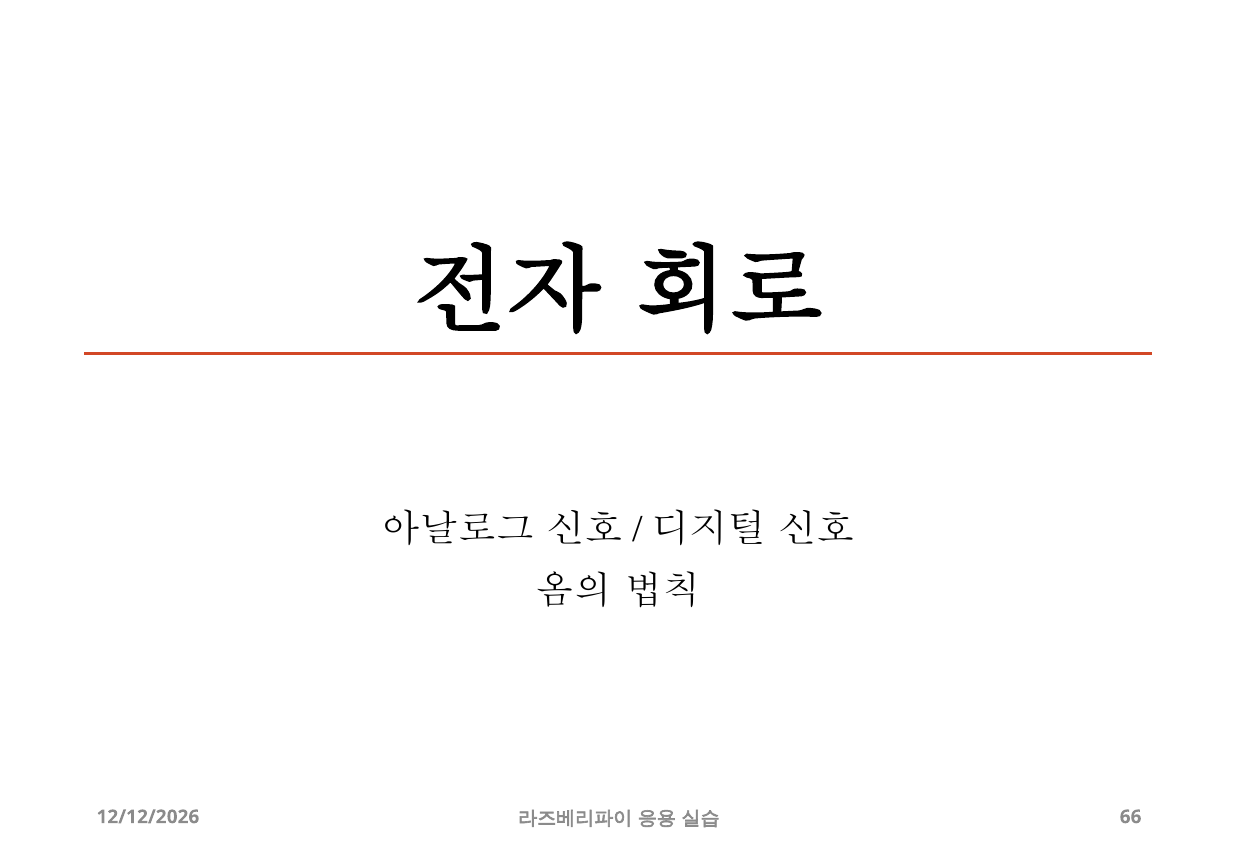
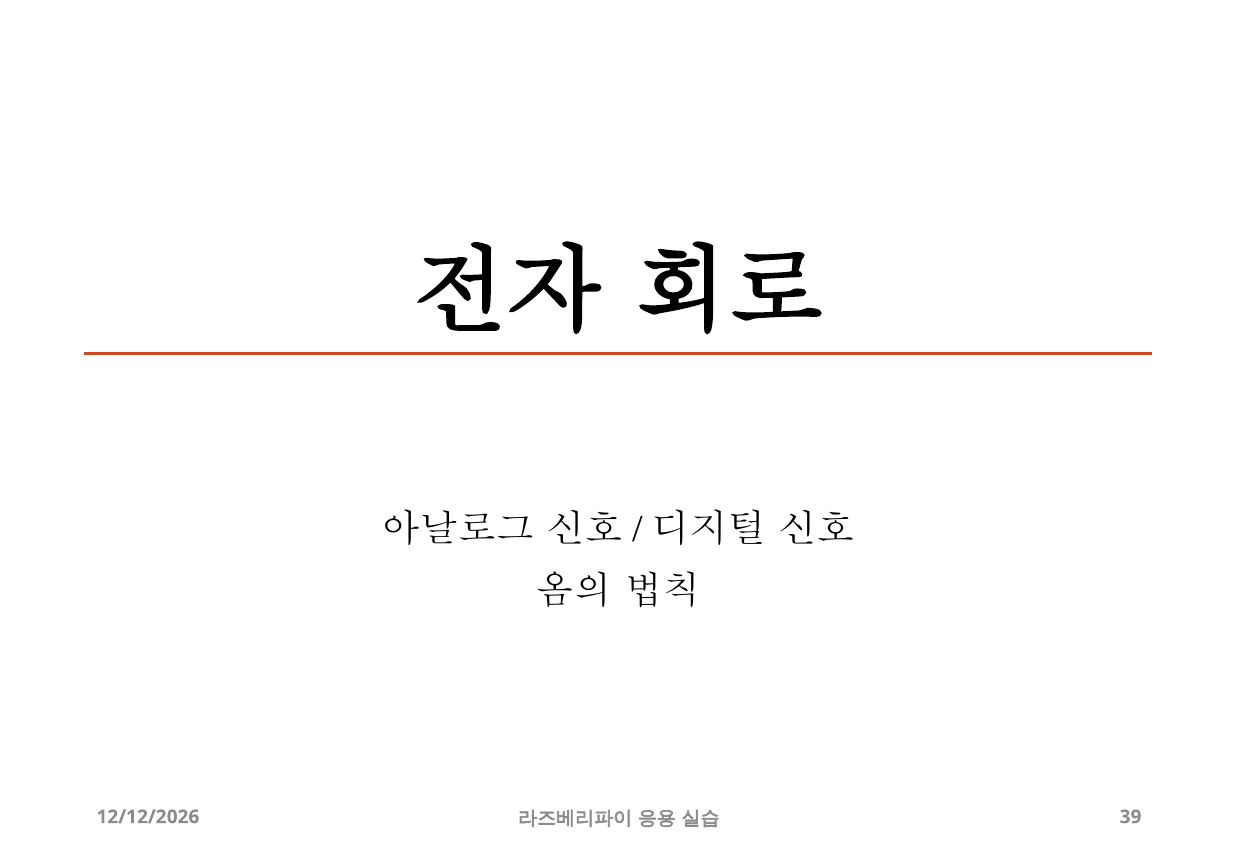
66: 66 -> 39
